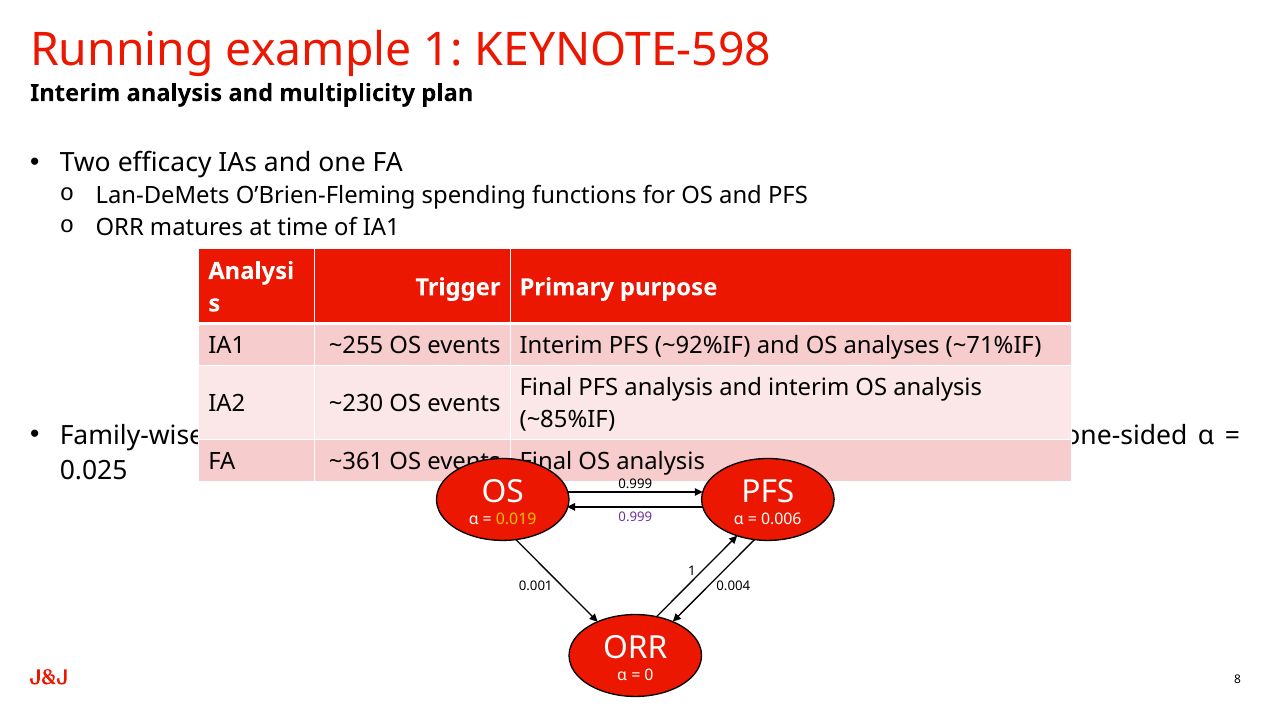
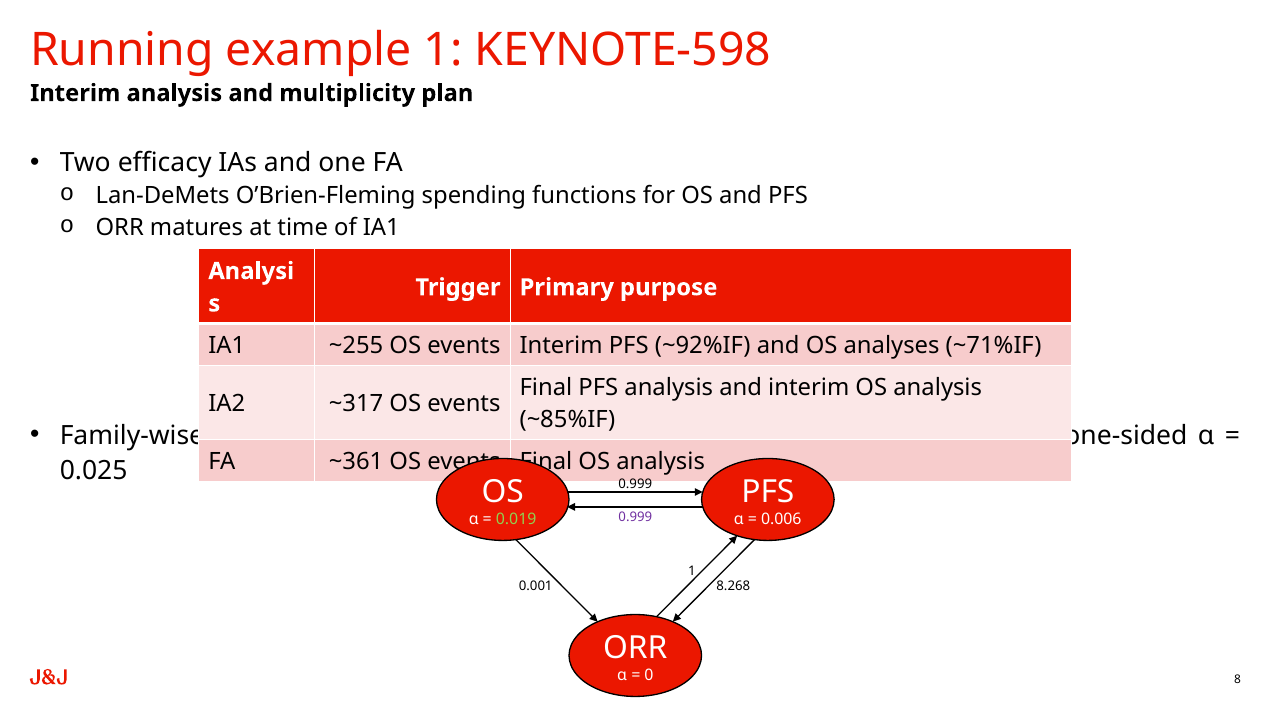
~230: ~230 -> ~317
0.019 colour: yellow -> light green
0.004: 0.004 -> 8.268
